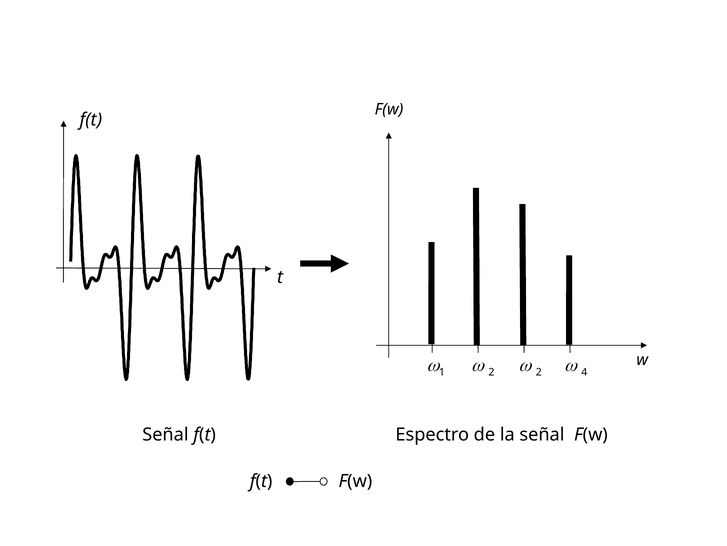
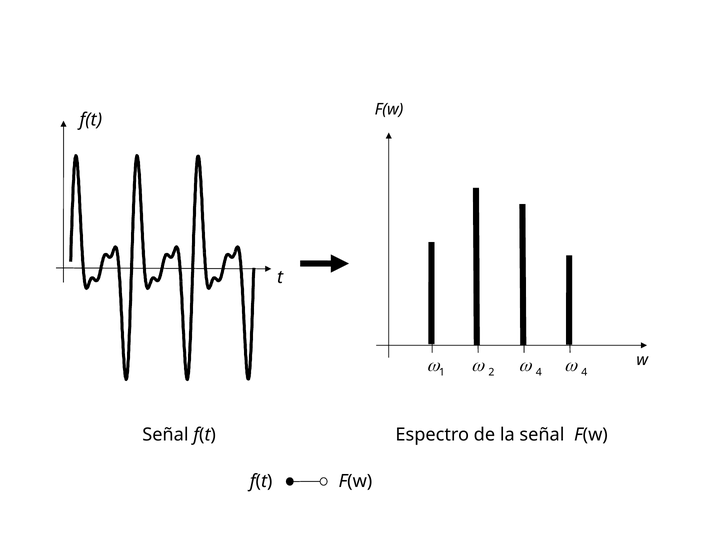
2 at (539, 372): 2 -> 4
